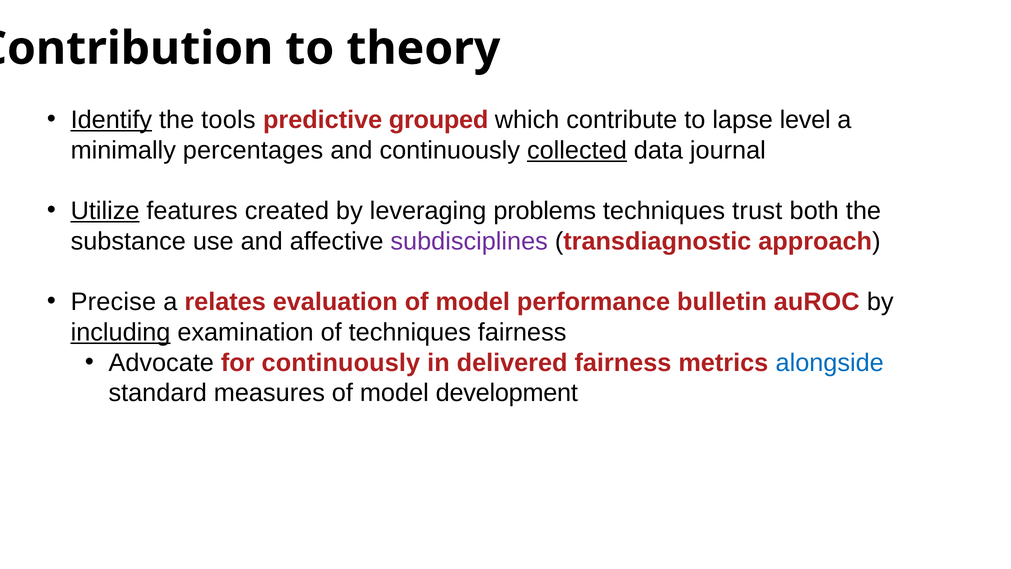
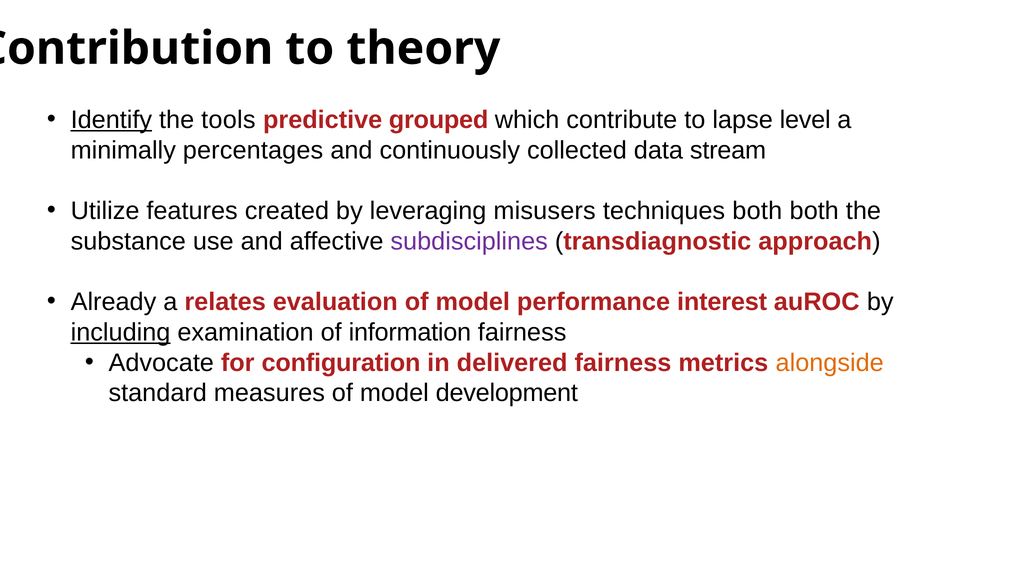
collected underline: present -> none
journal: journal -> stream
Utilize underline: present -> none
problems: problems -> misusers
techniques trust: trust -> both
Precise: Precise -> Already
bulletin: bulletin -> interest
of techniques: techniques -> information
for continuously: continuously -> configuration
alongside colour: blue -> orange
